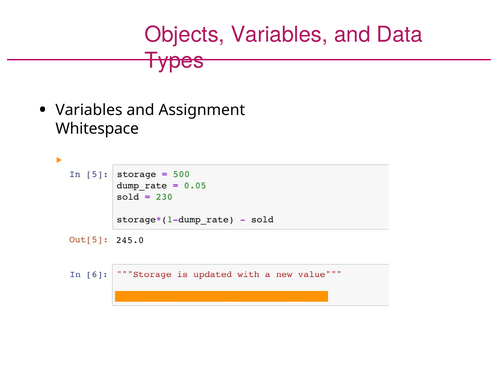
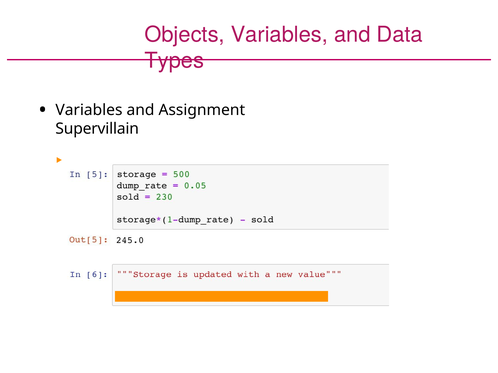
Whitespace: Whitespace -> Supervillain
